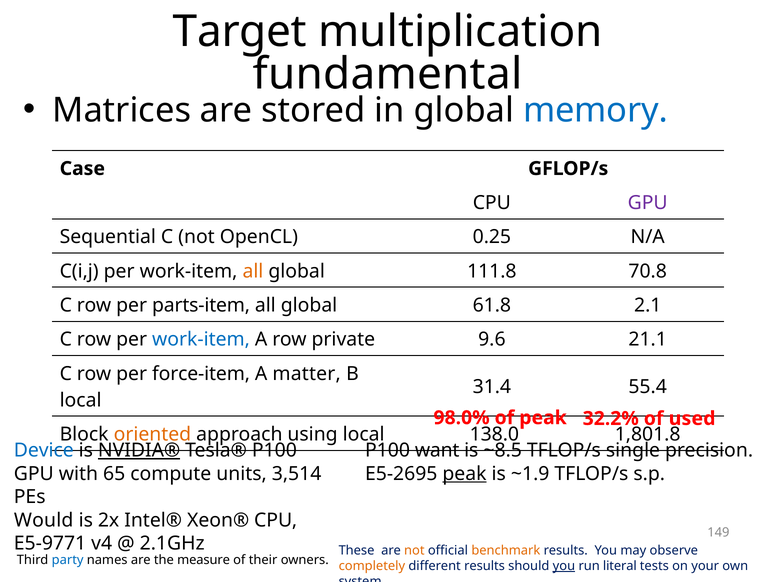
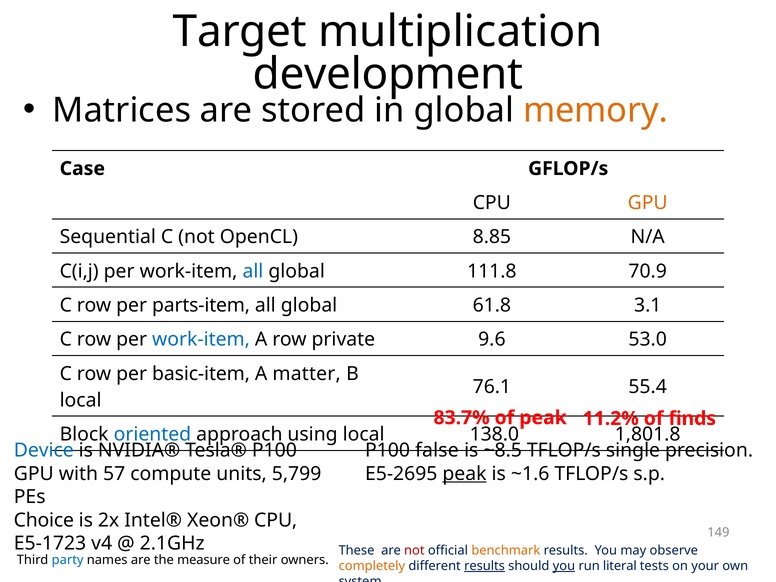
fundamental: fundamental -> development
memory colour: blue -> orange
GPU at (648, 203) colour: purple -> orange
0.25: 0.25 -> 8.85
all at (253, 271) colour: orange -> blue
70.8: 70.8 -> 70.9
2.1: 2.1 -> 3.1
21.1: 21.1 -> 53.0
force-item: force-item -> basic-item
31.4: 31.4 -> 76.1
98.0%: 98.0% -> 83.7%
32.2%: 32.2% -> 11.2%
used: used -> finds
oriented colour: orange -> blue
NVIDIA® underline: present -> none
want: want -> false
65: 65 -> 57
3,514: 3,514 -> 5,799
~1.9: ~1.9 -> ~1.6
Would: Would -> Choice
E5-9771: E5-9771 -> E5-1723
not at (414, 550) colour: orange -> red
results at (484, 566) underline: none -> present
